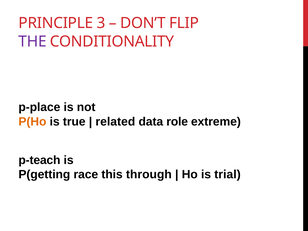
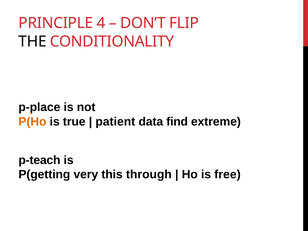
3: 3 -> 4
THE colour: purple -> black
related: related -> patient
role: role -> find
race: race -> very
trial: trial -> free
